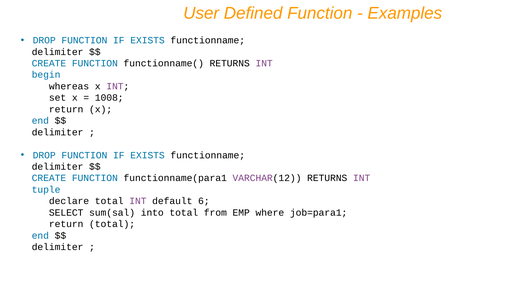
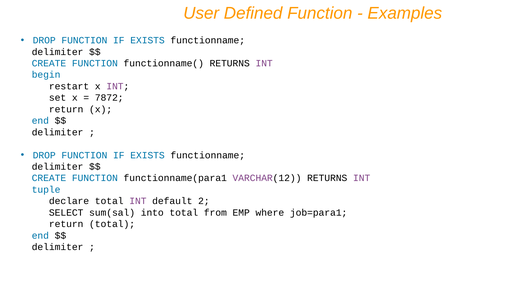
whereas: whereas -> restart
1008: 1008 -> 7872
6: 6 -> 2
